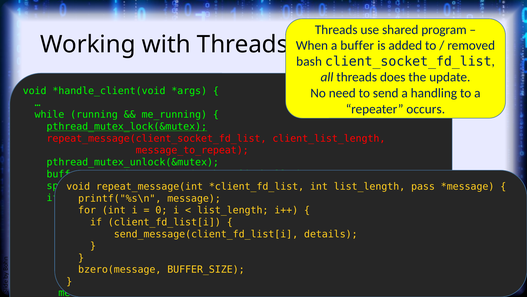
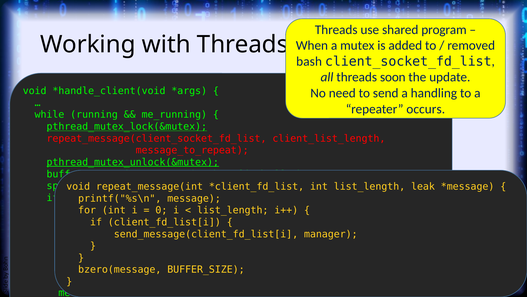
a buffer: buffer -> mutex
does: does -> soon
pthread_mutex_unlock(&mutex at (133, 162) underline: none -> present
pass: pass -> leak
details: details -> manager
